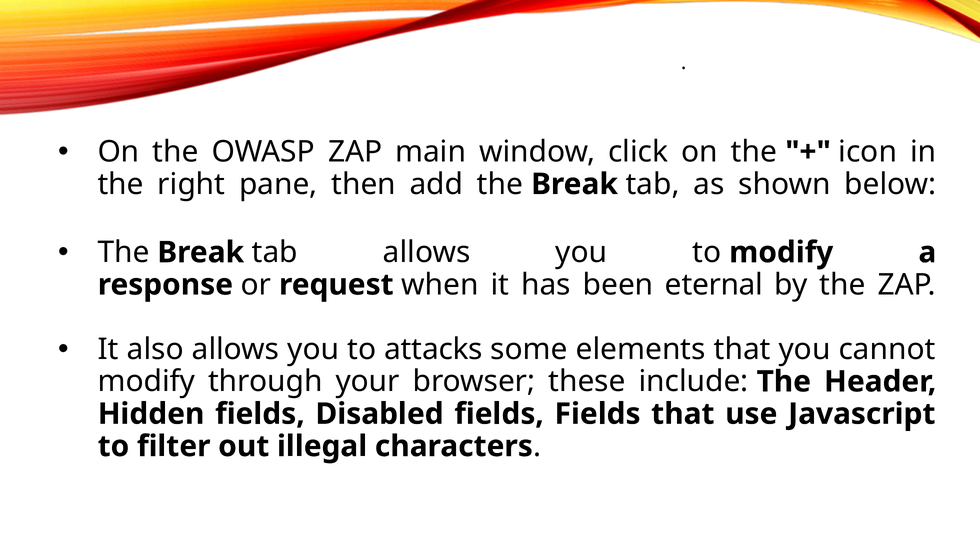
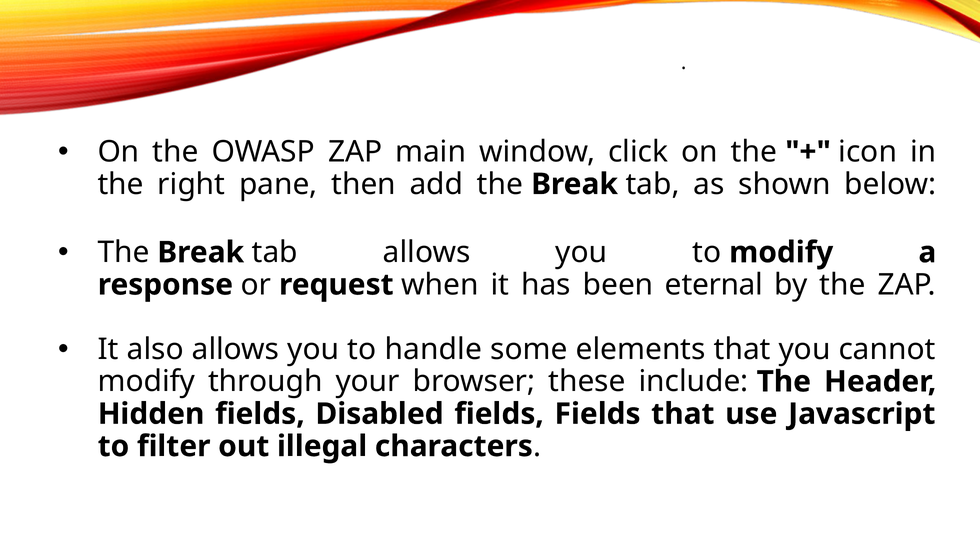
attacks: attacks -> handle
